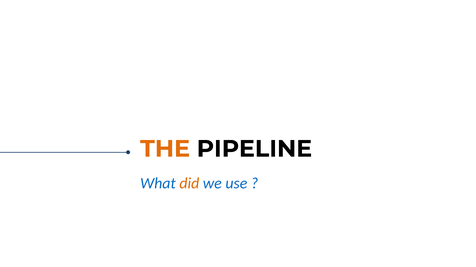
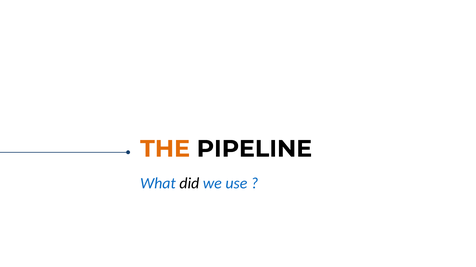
did colour: orange -> black
